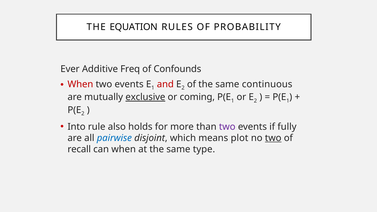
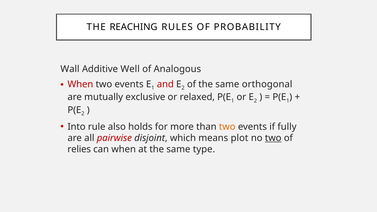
EQUATION: EQUATION -> REACHING
Ever: Ever -> Wall
Freq: Freq -> Well
Confounds: Confounds -> Analogous
continuous: continuous -> orthogonal
exclusive underline: present -> none
coming: coming -> relaxed
two at (227, 127) colour: purple -> orange
pairwise colour: blue -> red
recall: recall -> relies
